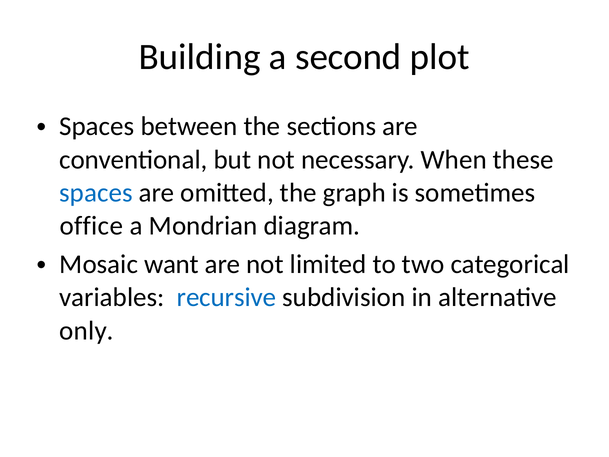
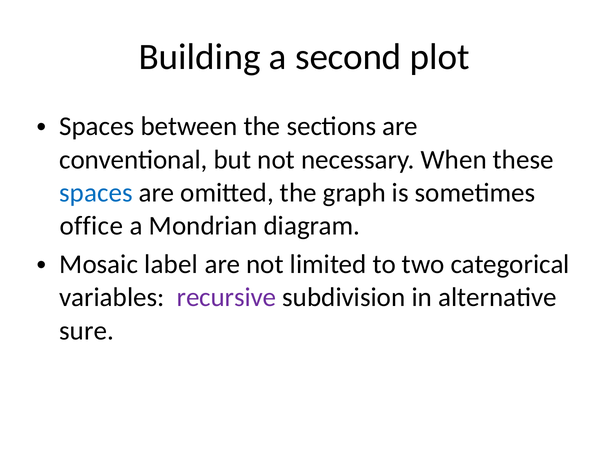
want: want -> label
recursive colour: blue -> purple
only: only -> sure
